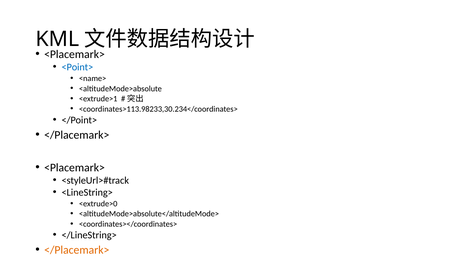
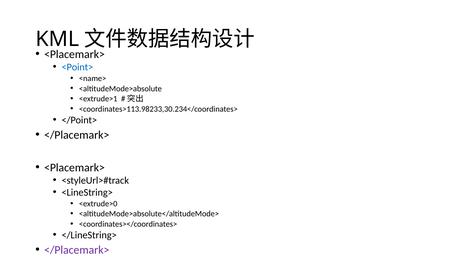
</Placemark> at (77, 250) colour: orange -> purple
